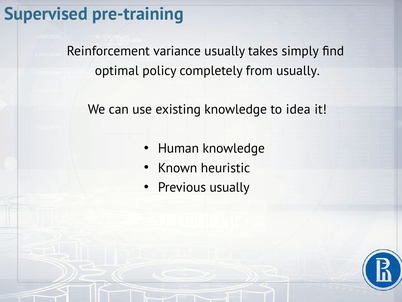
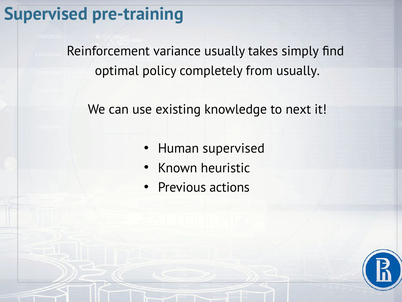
idea: idea -> next
Human knowledge: knowledge -> supervised
Previous usually: usually -> actions
